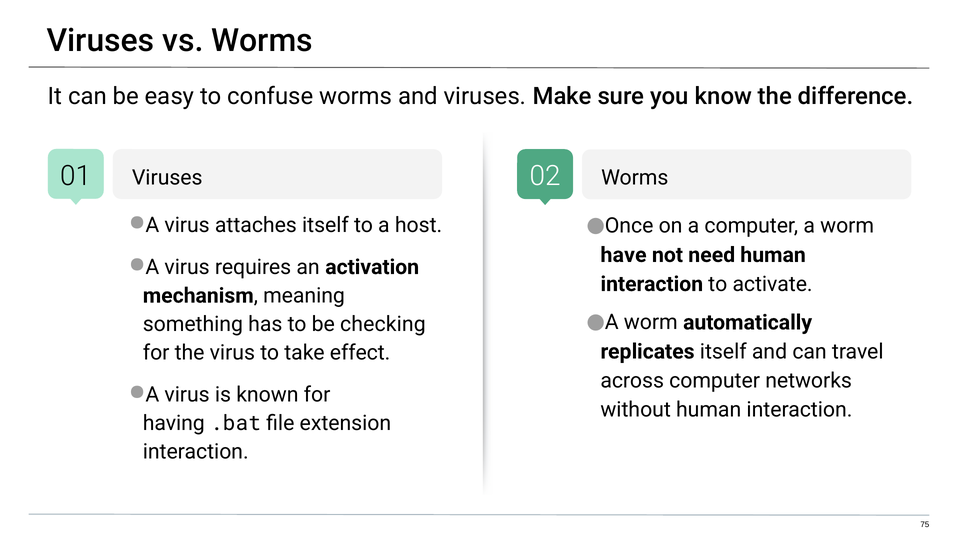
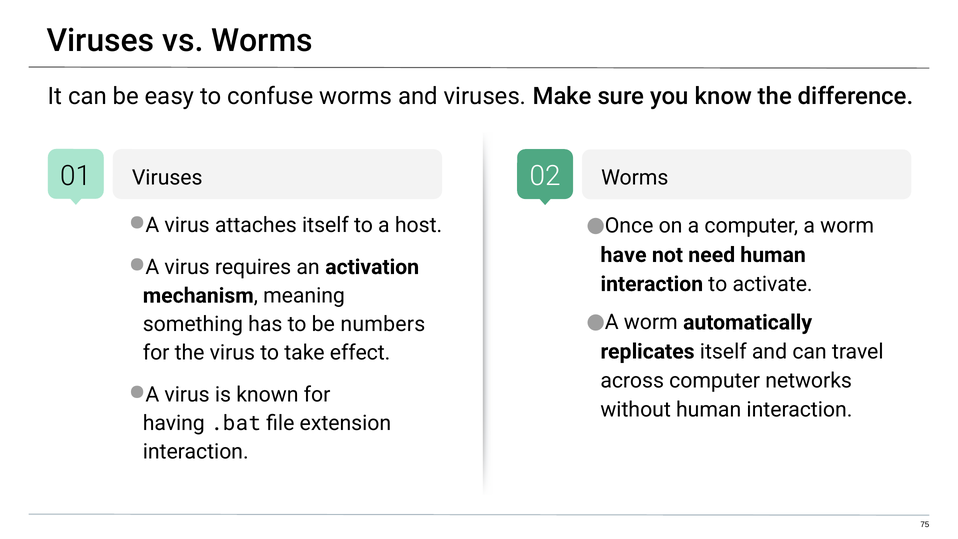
checking: checking -> numbers
